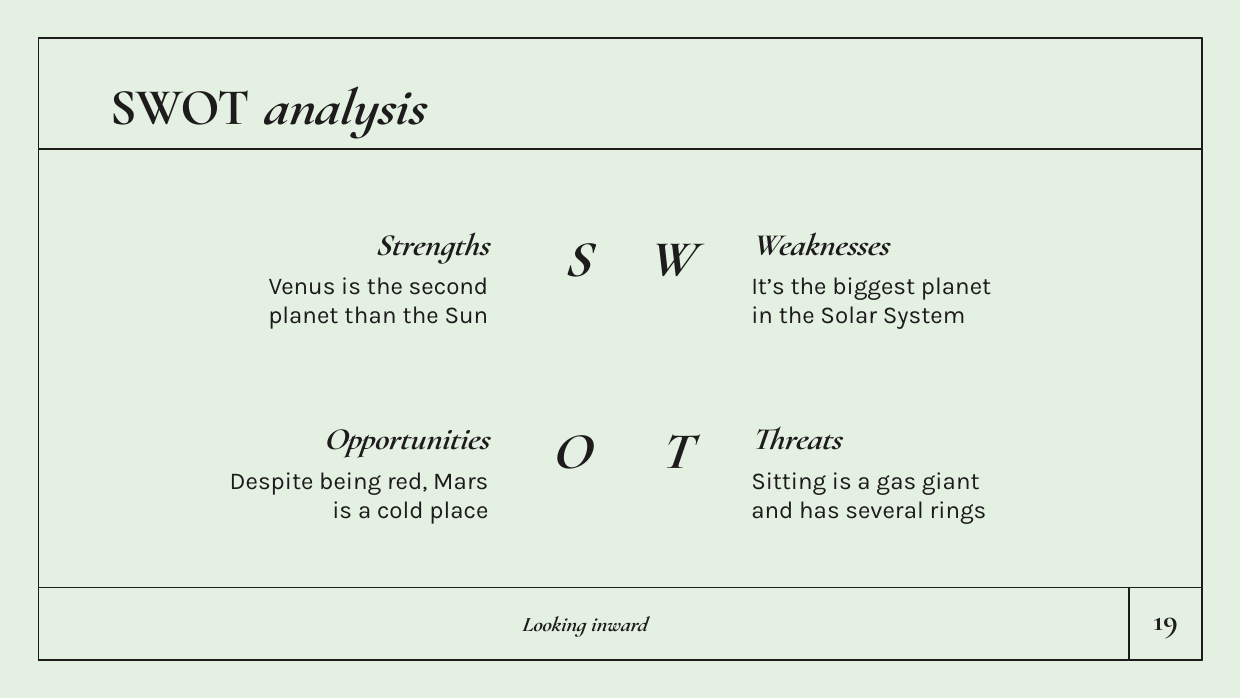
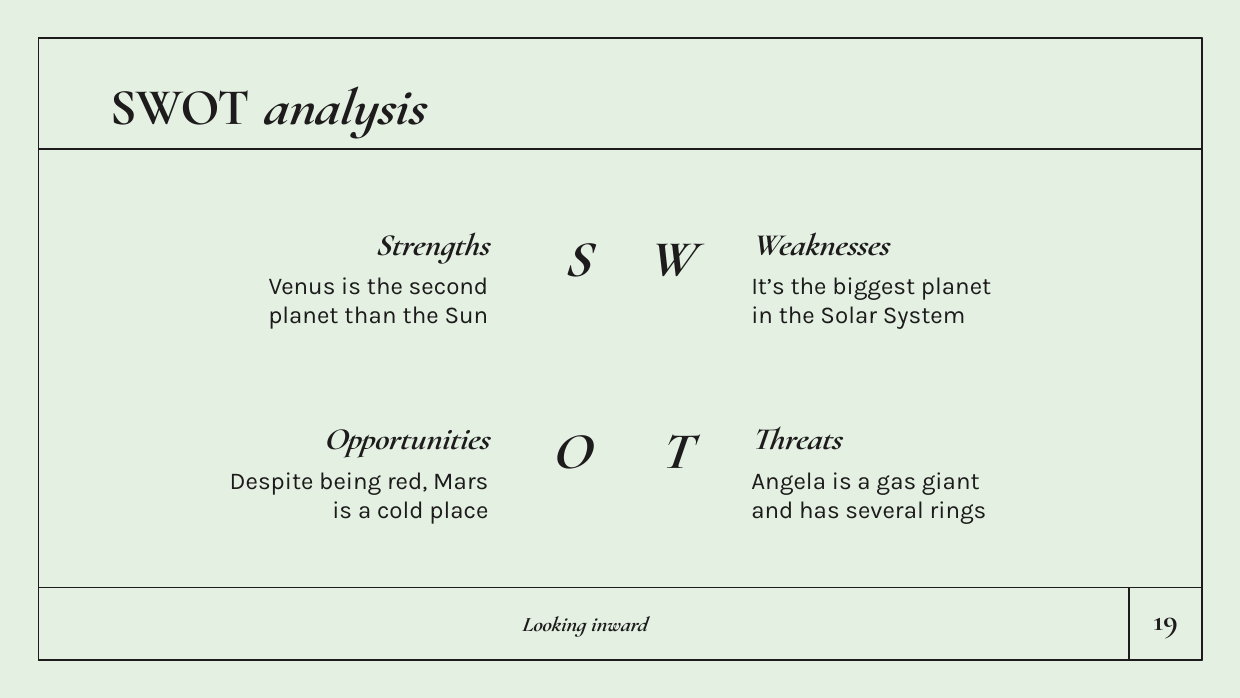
Sitting: Sitting -> Angela
